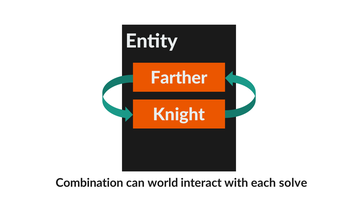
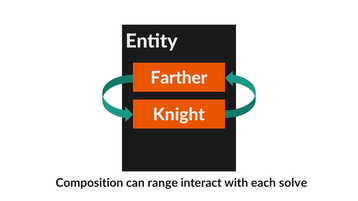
Combination: Combination -> Composition
world: world -> range
